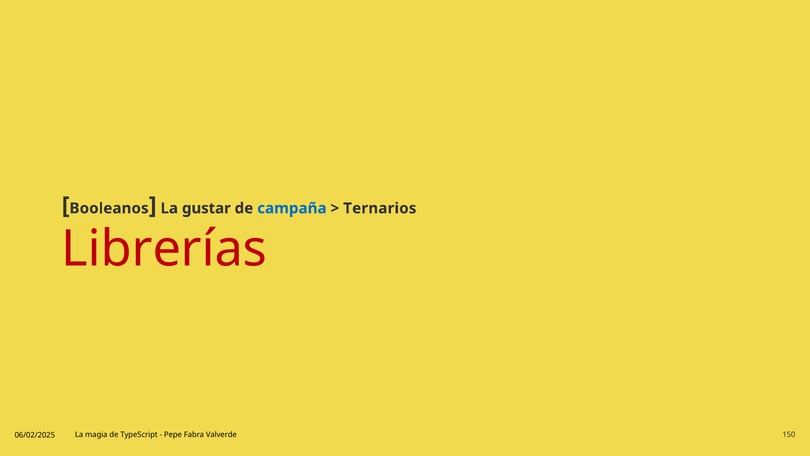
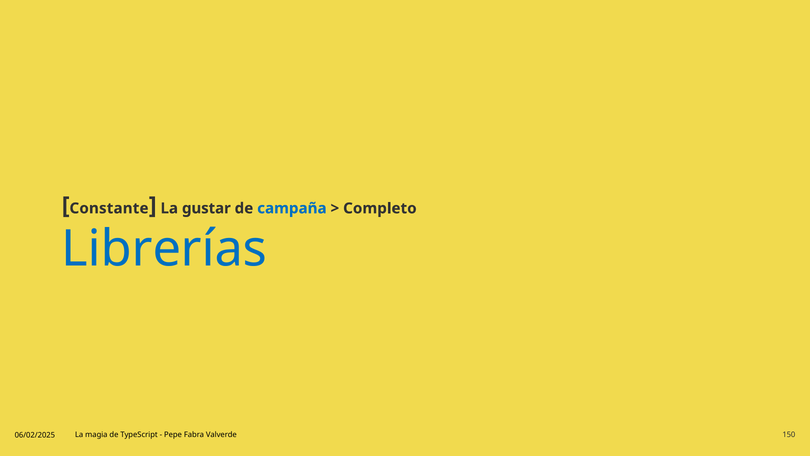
Booleanos: Booleanos -> Constante
Ternarios: Ternarios -> Completo
Librerías colour: red -> blue
